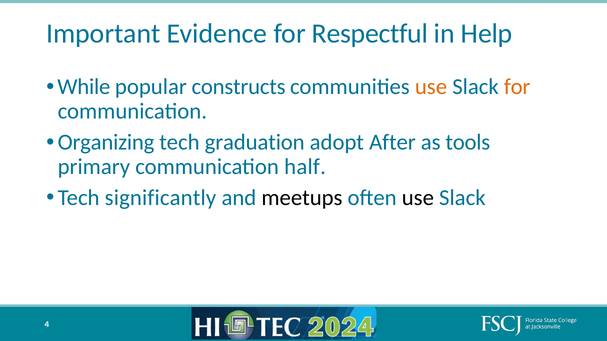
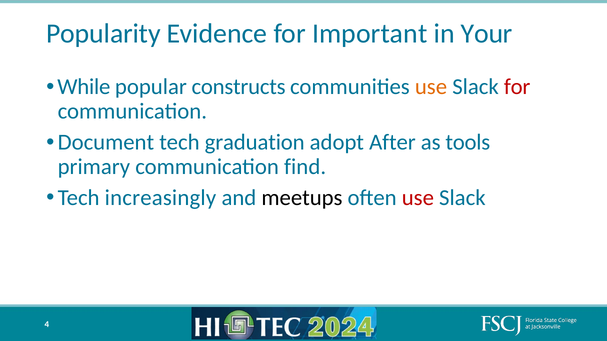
Important: Important -> Popularity
Respectful: Respectful -> Important
Help: Help -> Your
for at (517, 87) colour: orange -> red
Organizing: Organizing -> Document
half: half -> find
significantly: significantly -> increasingly
use at (418, 198) colour: black -> red
